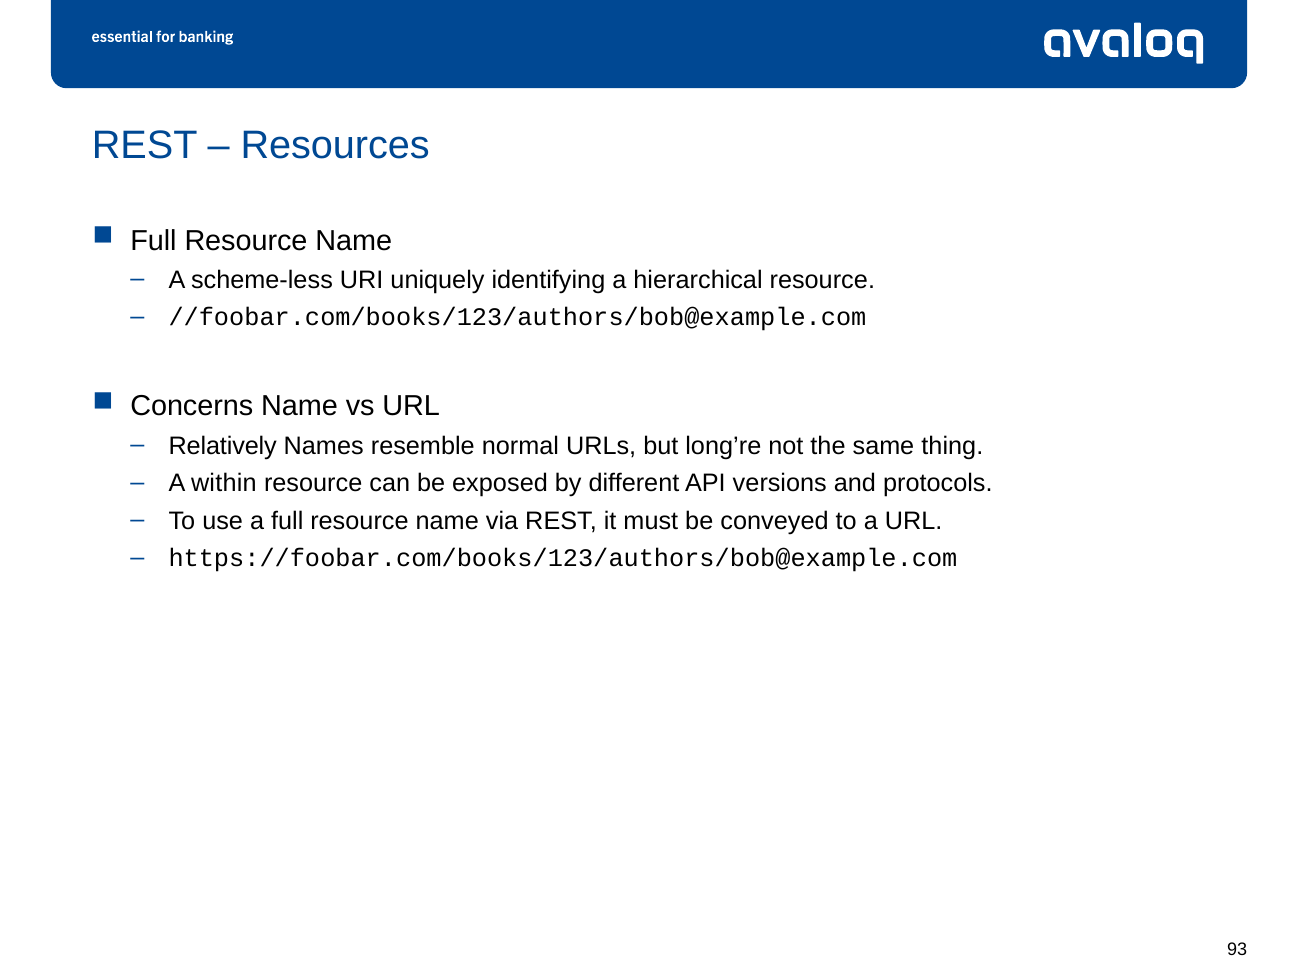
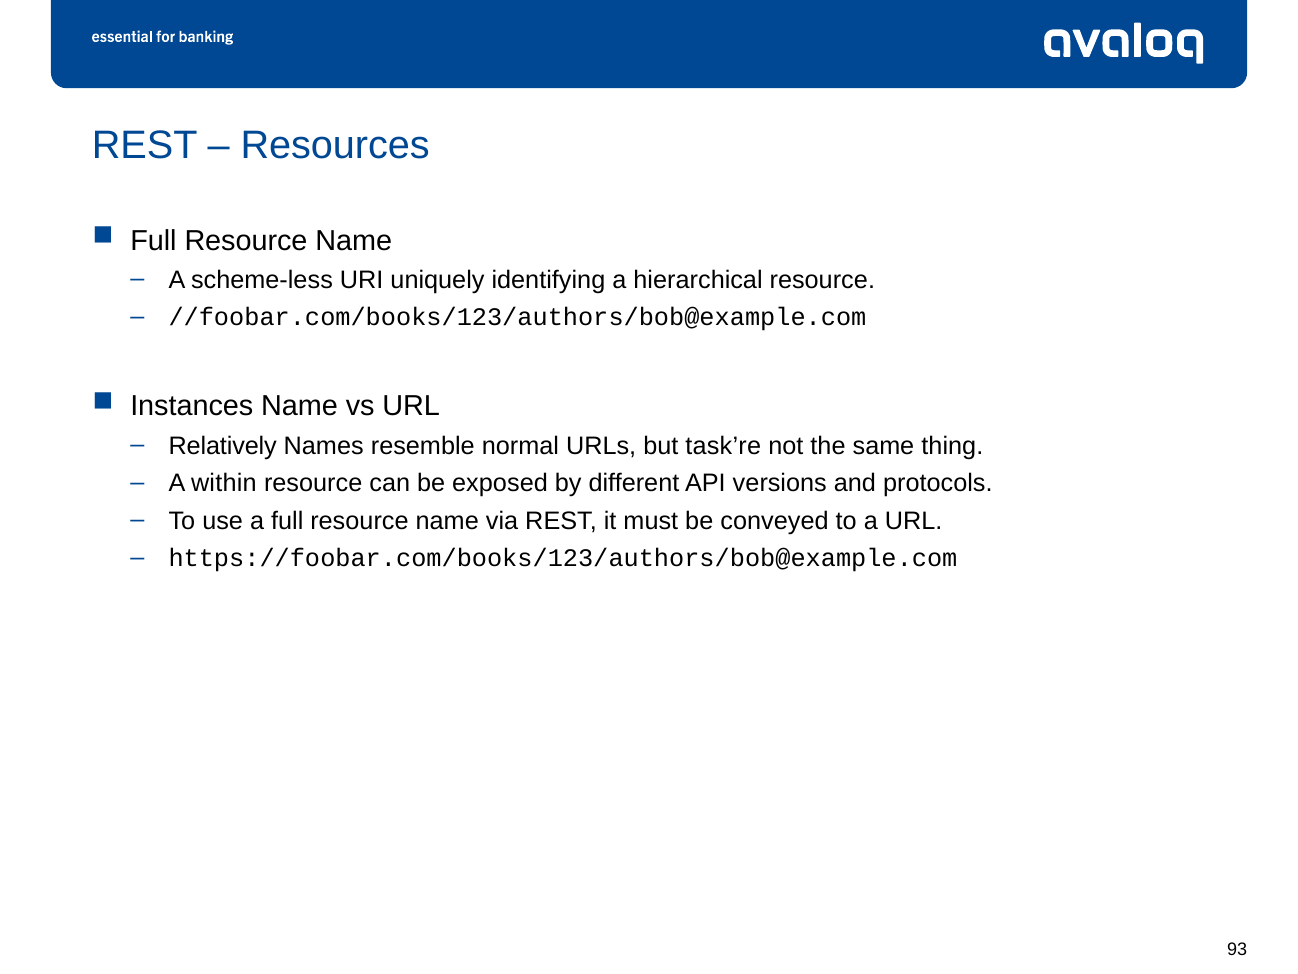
Concerns: Concerns -> Instances
long’re: long’re -> task’re
